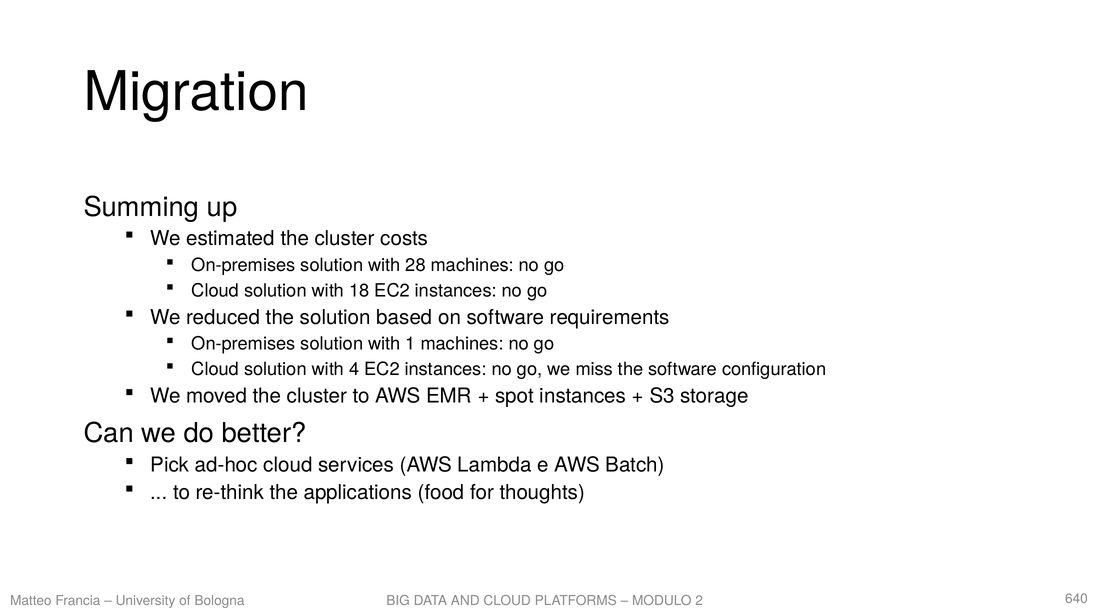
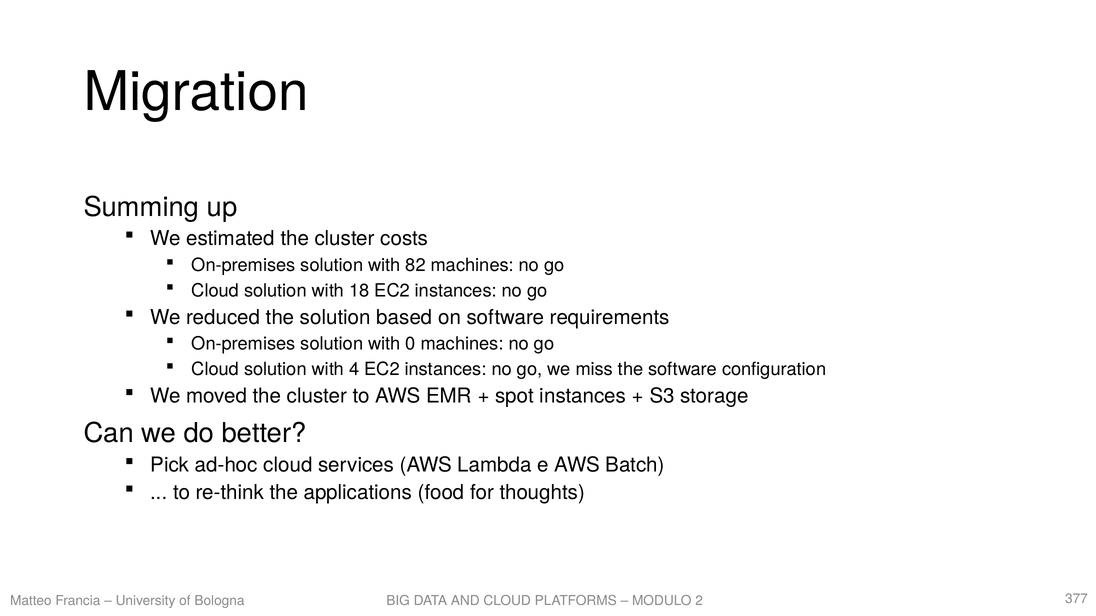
28: 28 -> 82
1: 1 -> 0
640: 640 -> 377
